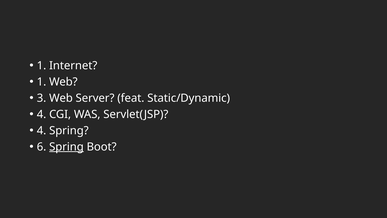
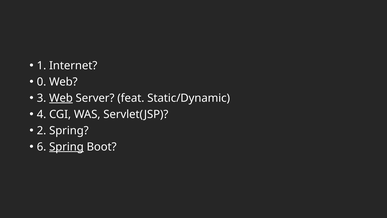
1 at (41, 82): 1 -> 0
Web at (61, 98) underline: none -> present
4 at (41, 130): 4 -> 2
